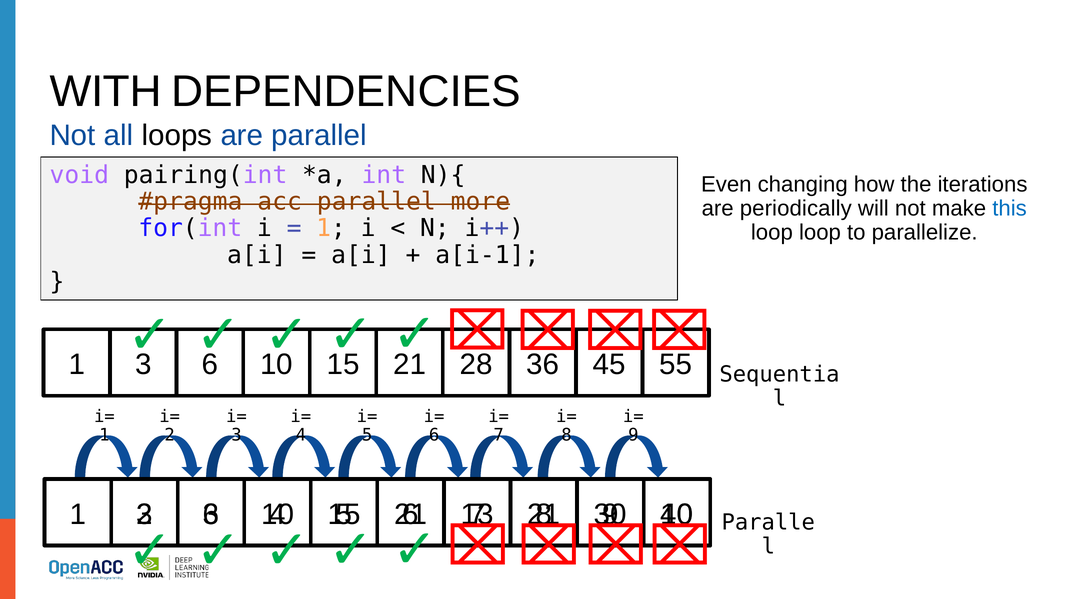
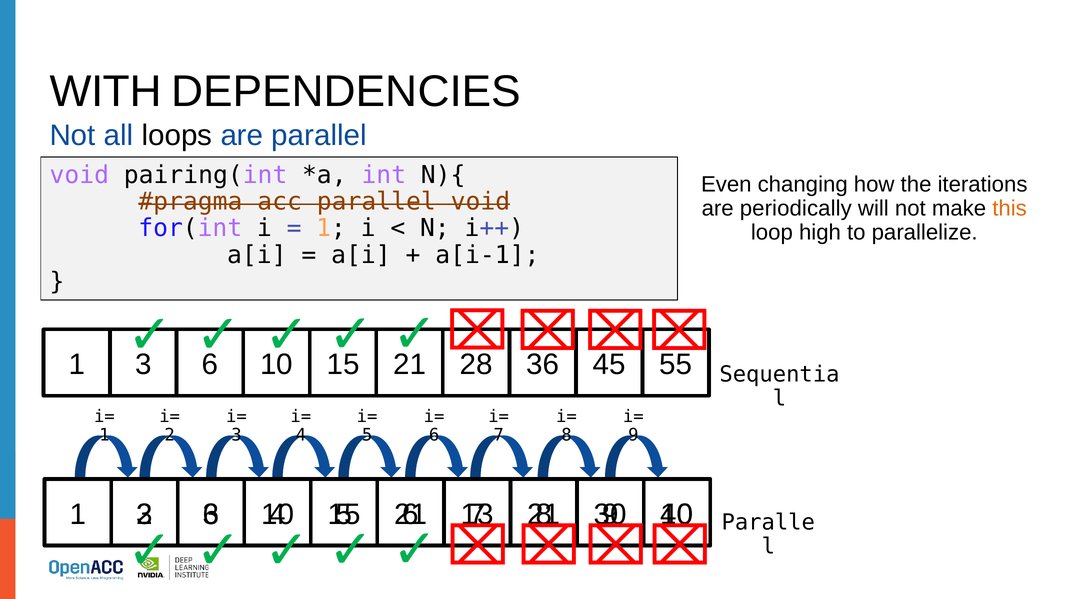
acc parallel more: more -> void
this colour: blue -> orange
loop loop: loop -> high
